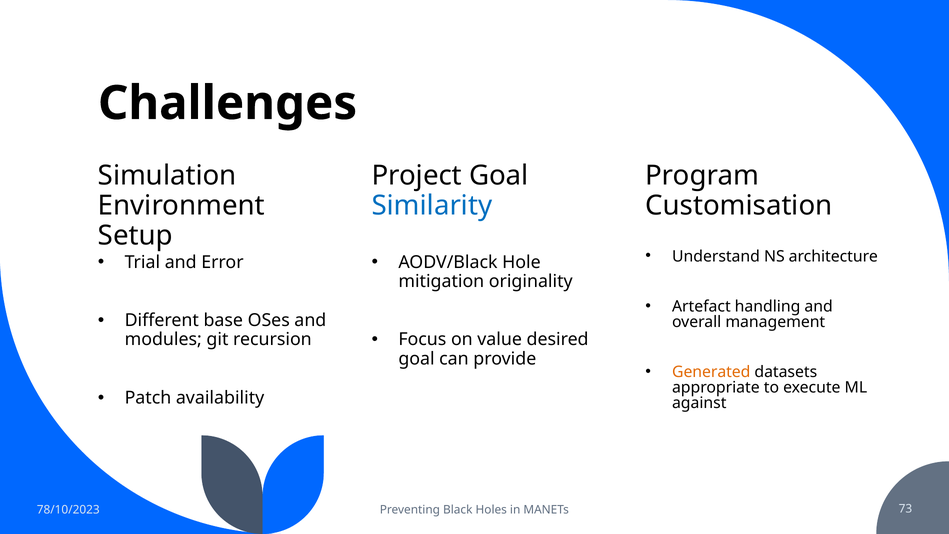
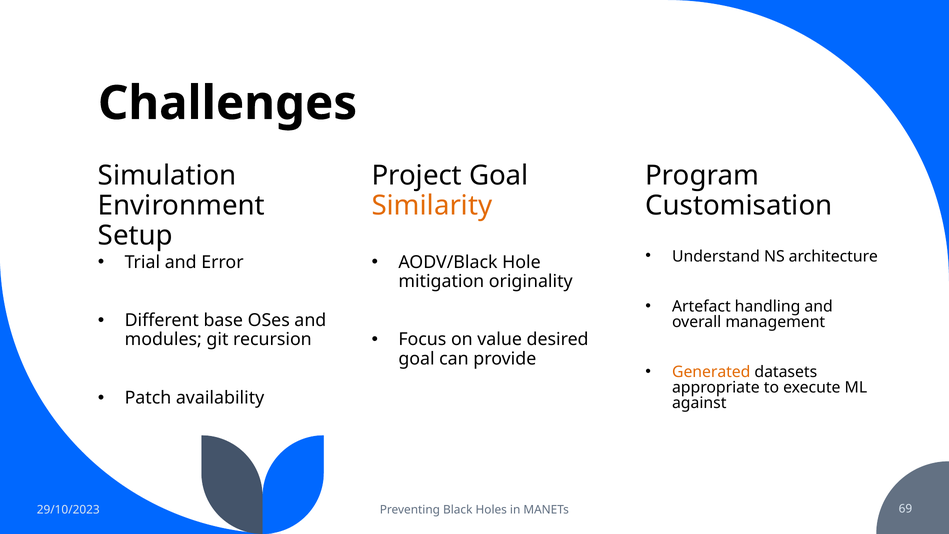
Similarity colour: blue -> orange
78/10/2023: 78/10/2023 -> 29/10/2023
73: 73 -> 69
